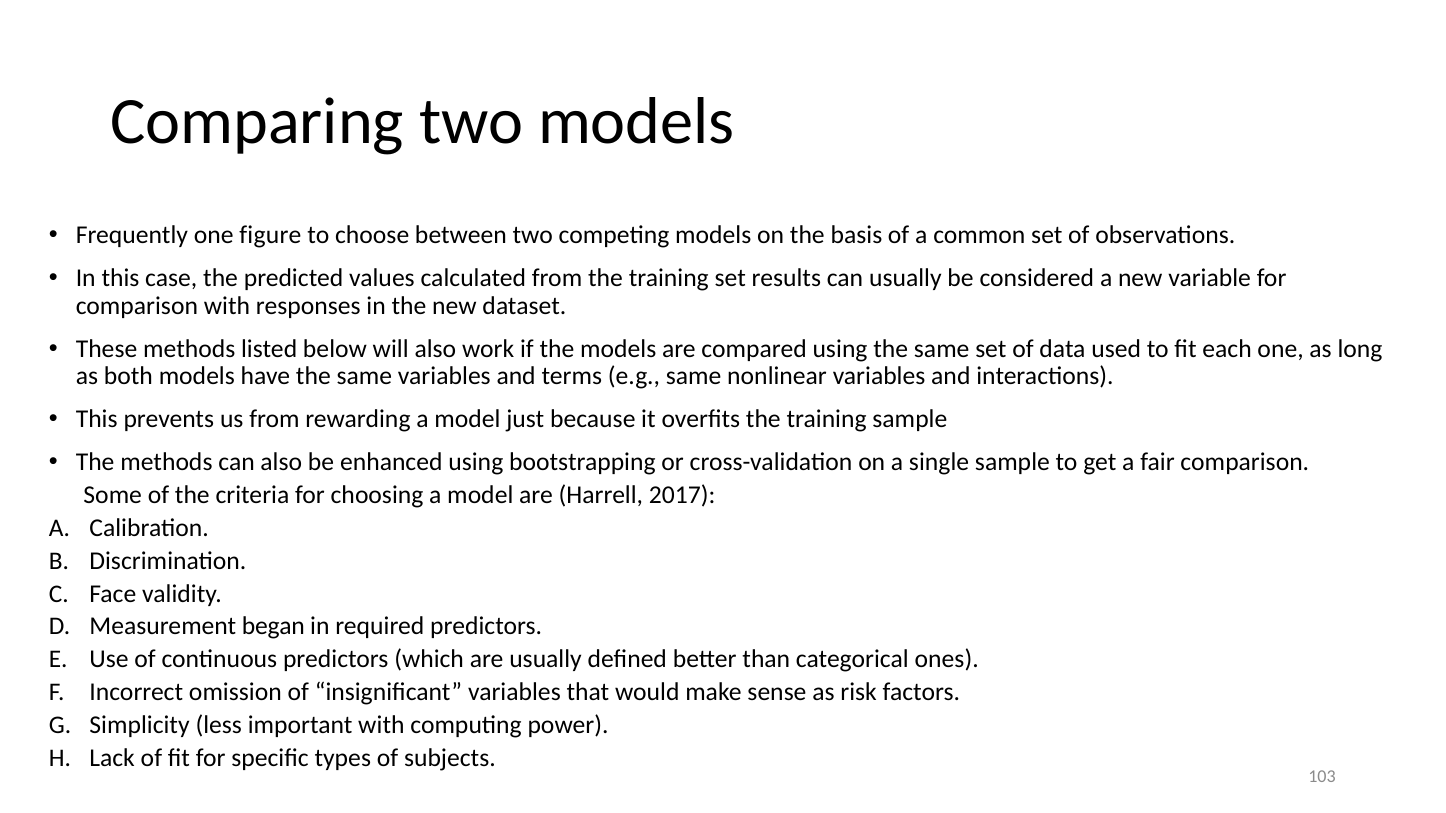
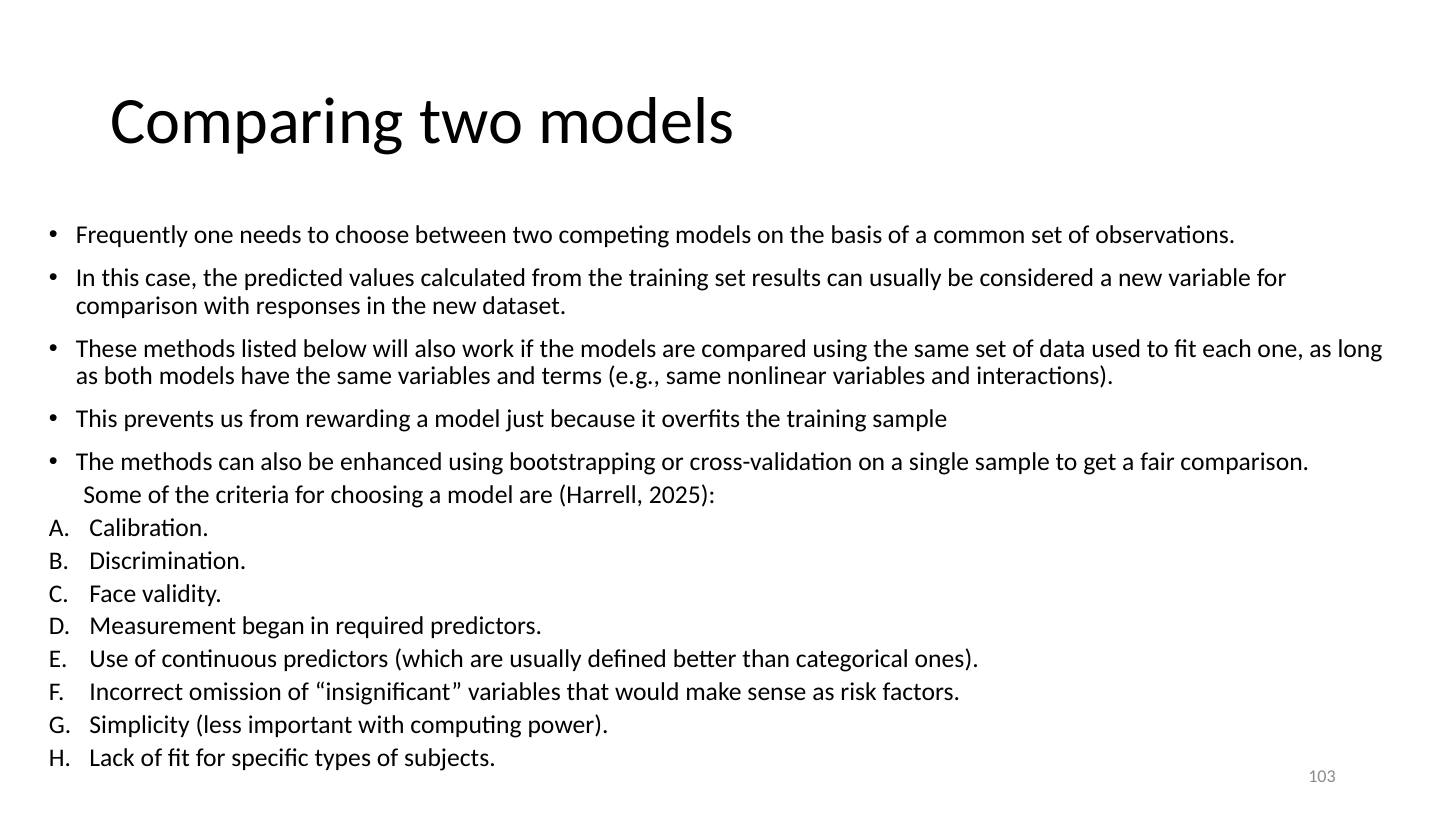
figure: figure -> needs
2017: 2017 -> 2025
